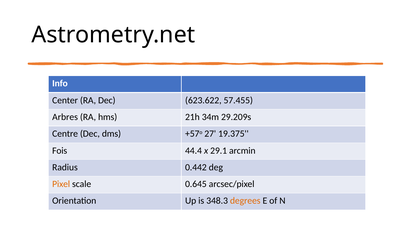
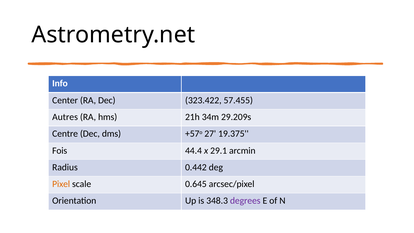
623.622: 623.622 -> 323.422
Arbres: Arbres -> Autres
degrees colour: orange -> purple
